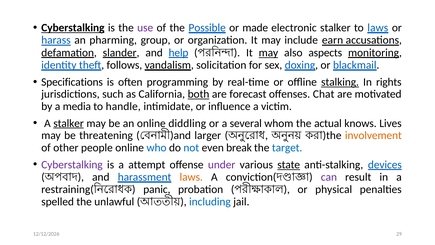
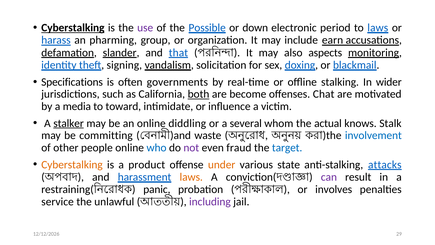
made: made -> down
electronic stalker: stalker -> period
help: help -> that
may at (268, 53) underline: present -> none
follows: follows -> signing
programming: programming -> governments
stalking underline: present -> none
rights: rights -> wider
forecast: forecast -> become
handle: handle -> toward
Lives: Lives -> Stalk
threatening: threatening -> committing
larger: larger -> waste
involvement colour: orange -> blue
not colour: blue -> purple
break: break -> fraud
Cyberstalking at (72, 164) colour: purple -> orange
attempt: attempt -> product
under colour: purple -> orange
state underline: present -> none
devices: devices -> attacks
physical: physical -> involves
spelled: spelled -> service
including colour: blue -> purple
